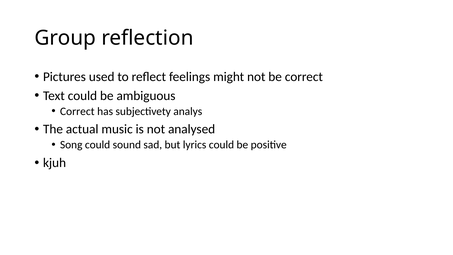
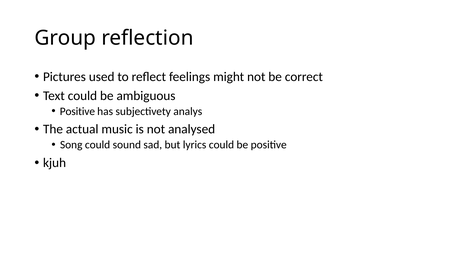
Correct at (77, 111): Correct -> Positive
